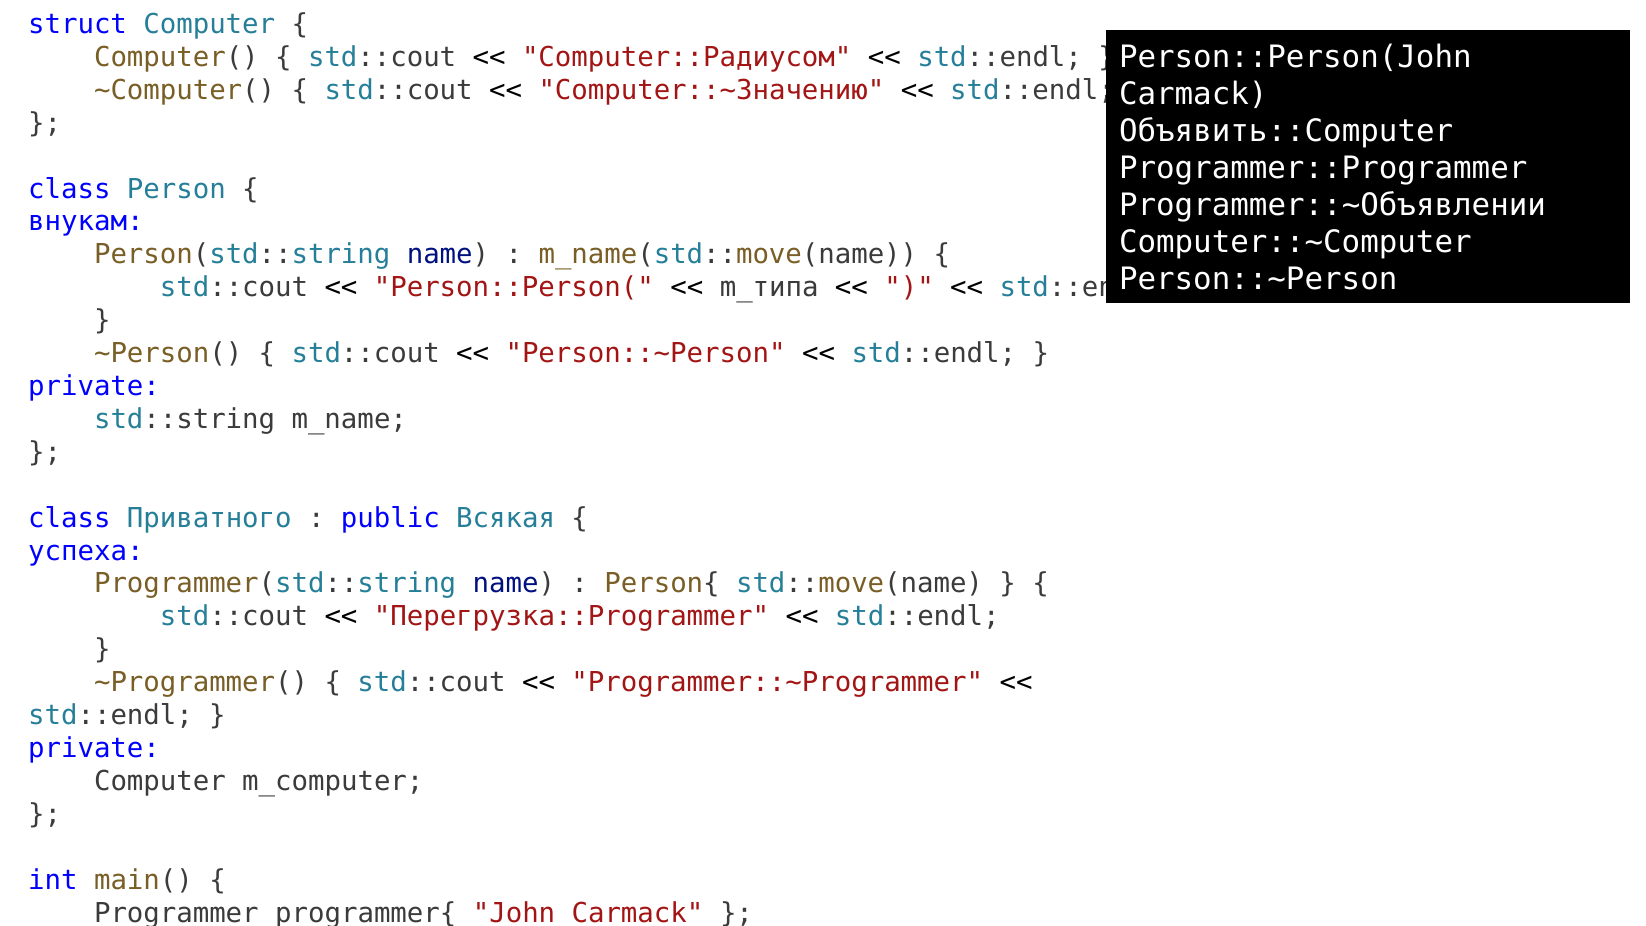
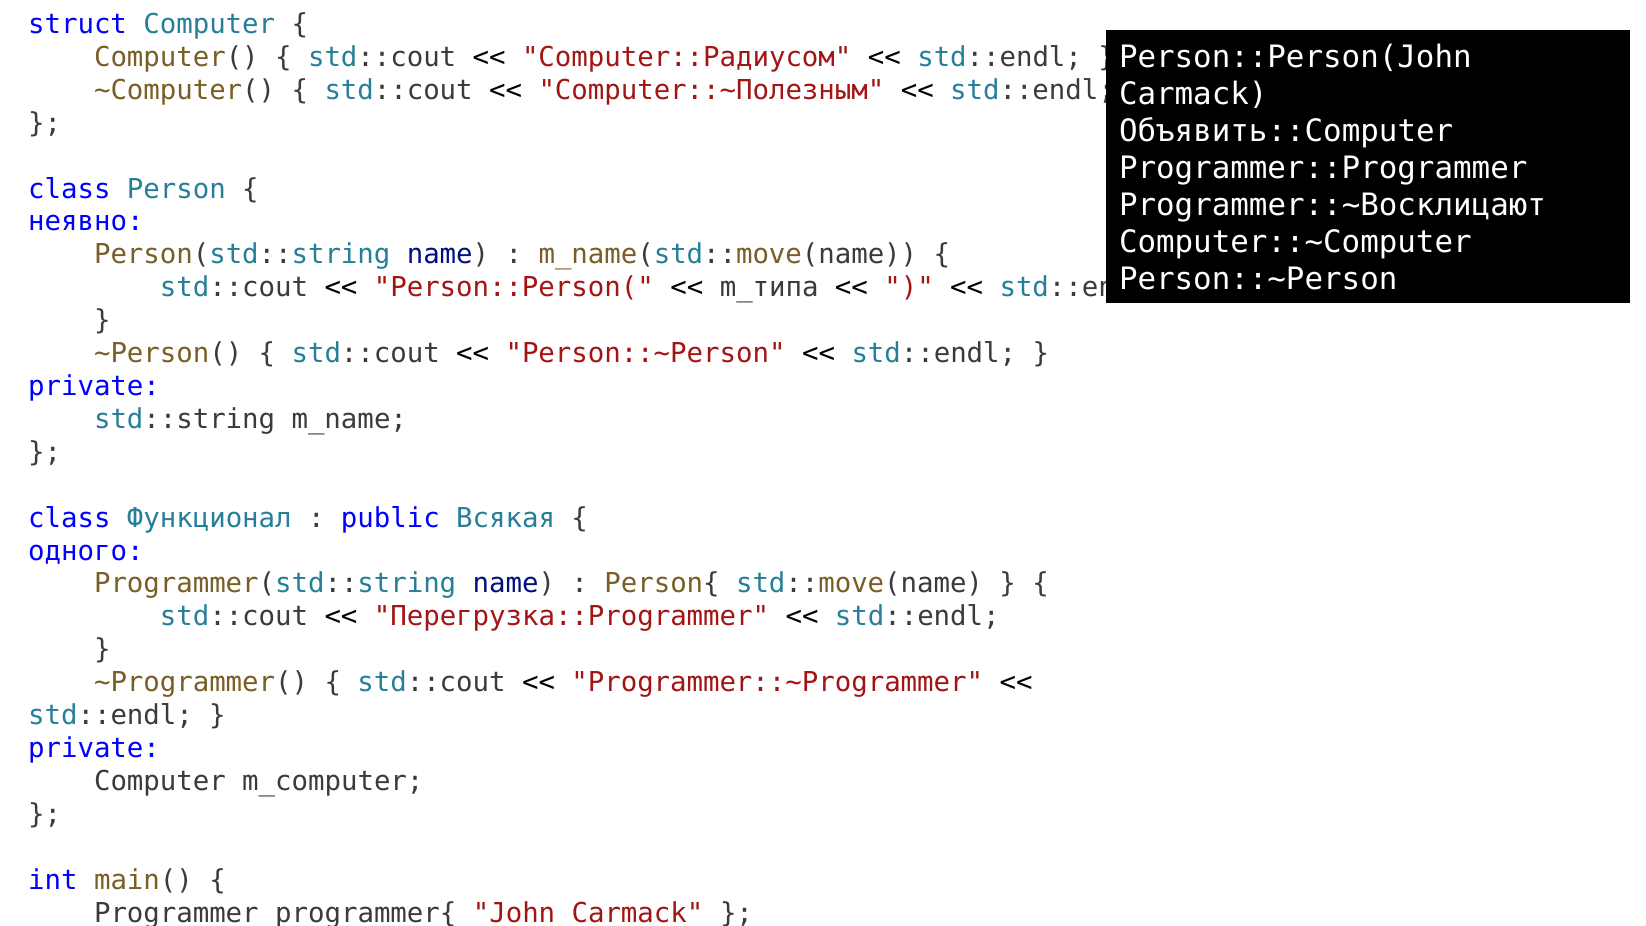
Computer::~Значению: Computer::~Значению -> Computer::~Полезным
Programmer::~Объявлении: Programmer::~Объявлении -> Programmer::~Восклицают
внукам: внукам -> неявно
Приватного: Приватного -> Функционал
успеха: успеха -> одного
